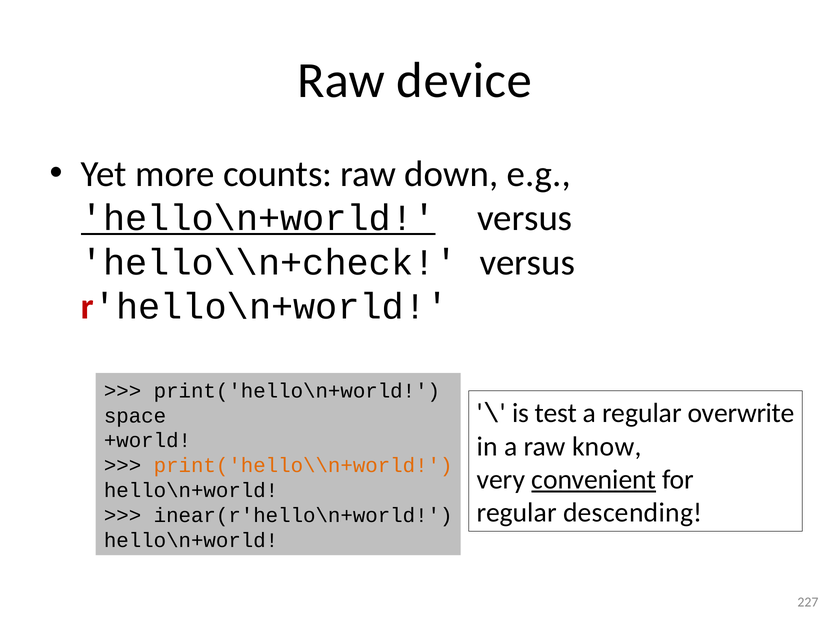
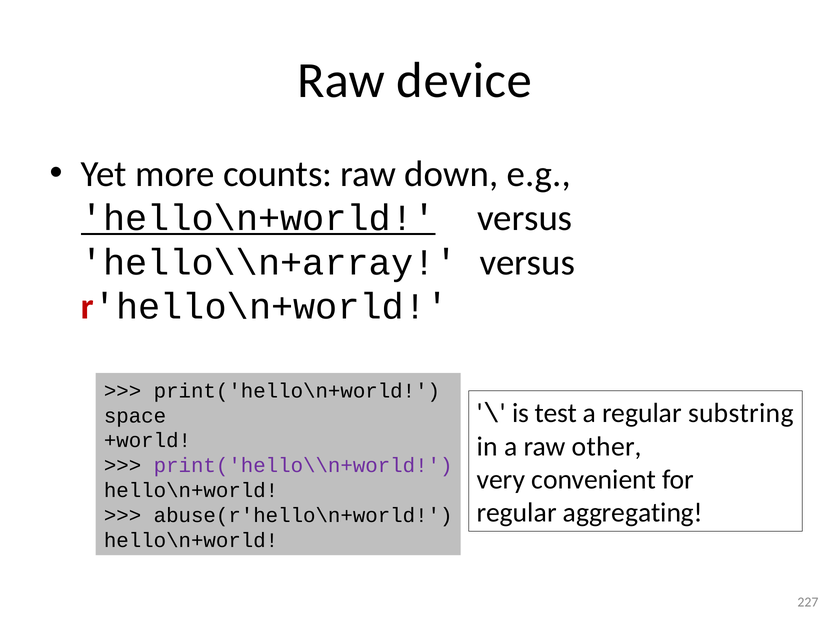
hello\\n+check: hello\\n+check -> hello\\n+array
overwrite: overwrite -> substring
know: know -> other
print('hello\\n+world colour: orange -> purple
convenient underline: present -> none
descending: descending -> aggregating
inear(r'hello\n+world: inear(r'hello\n+world -> abuse(r'hello\n+world
